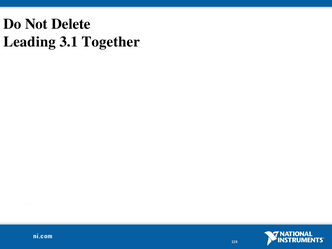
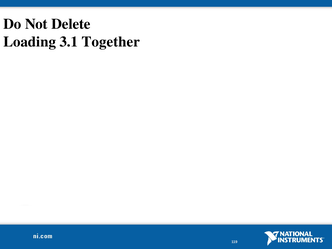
Leading: Leading -> Loading
